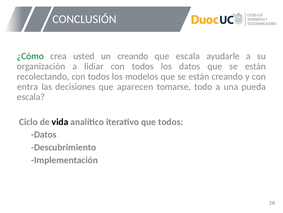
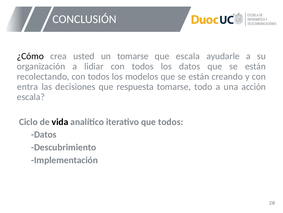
¿Cómo colour: green -> black
un creando: creando -> tomarse
aparecen: aparecen -> respuesta
pueda: pueda -> acción
